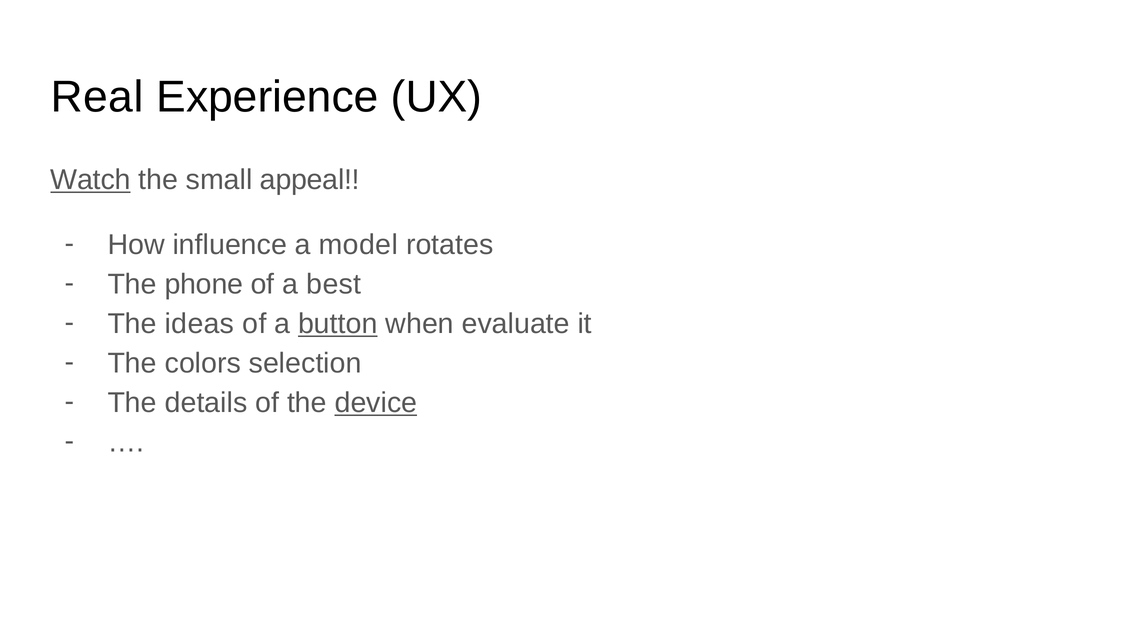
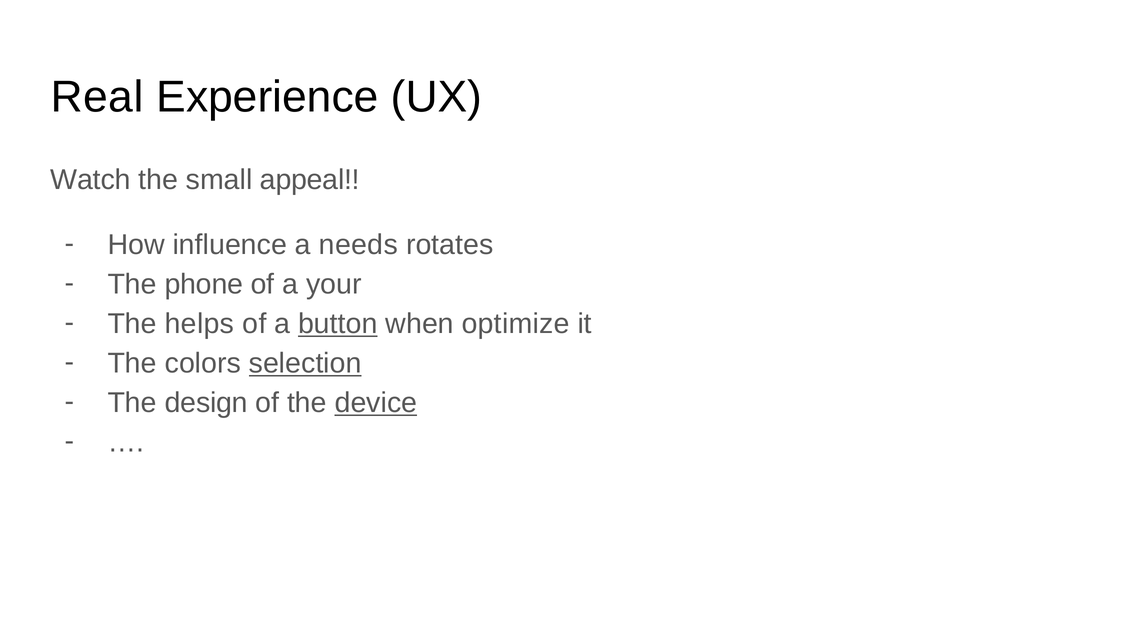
Watch underline: present -> none
model: model -> needs
best: best -> your
ideas: ideas -> helps
evaluate: evaluate -> optimize
selection underline: none -> present
details: details -> design
